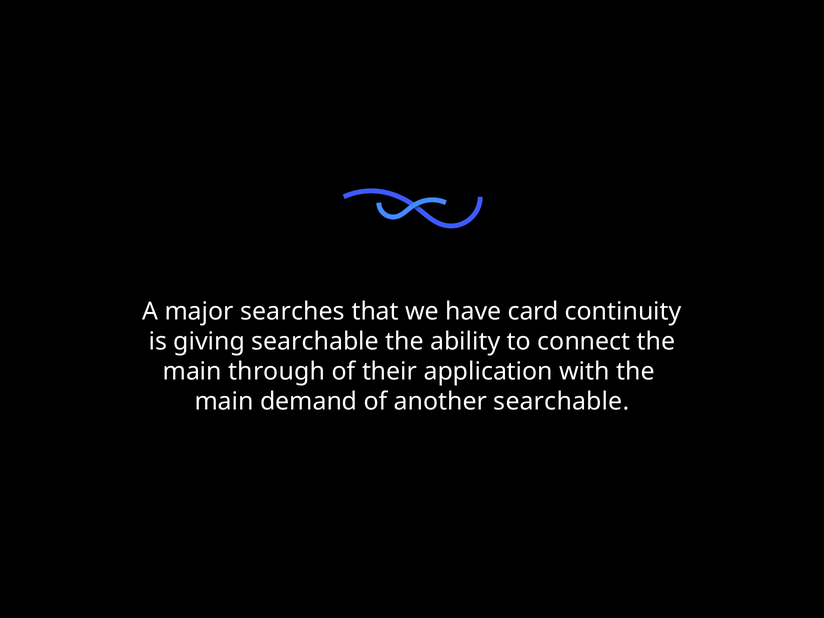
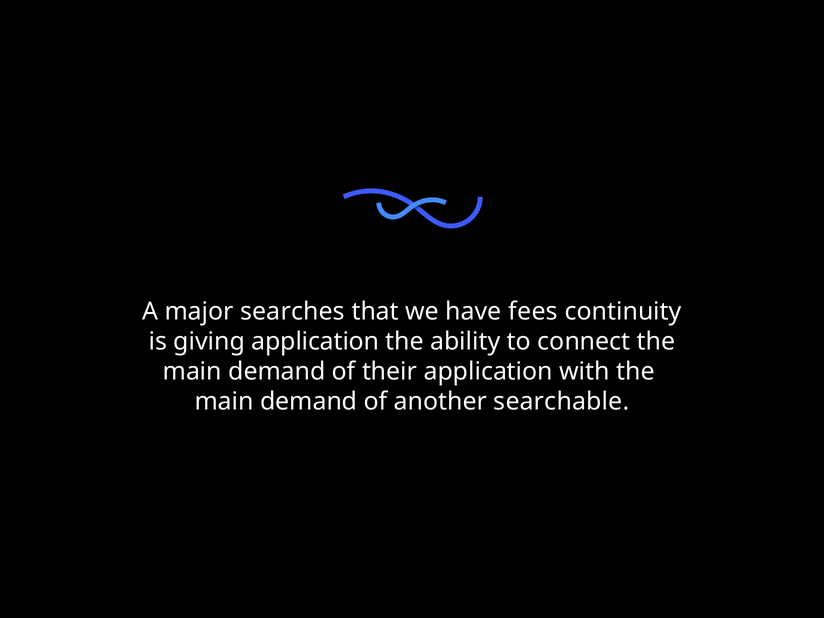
card: card -> fees
giving searchable: searchable -> application
through at (277, 372): through -> demand
